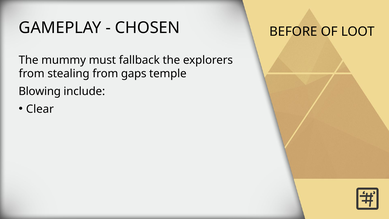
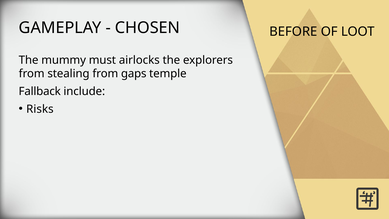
fallback: fallback -> airlocks
Blowing: Blowing -> Fallback
Clear: Clear -> Risks
